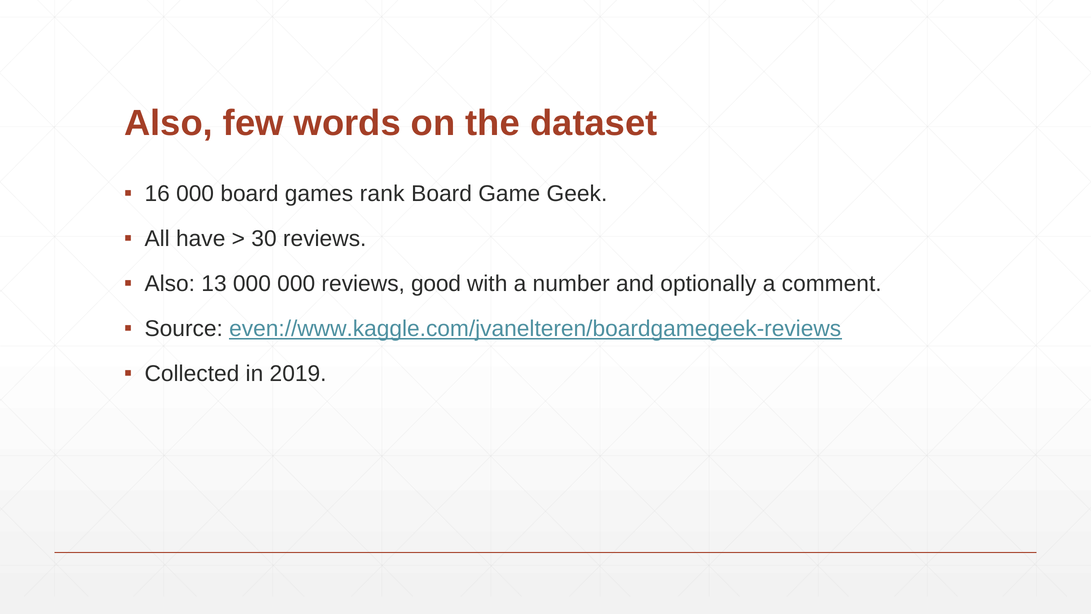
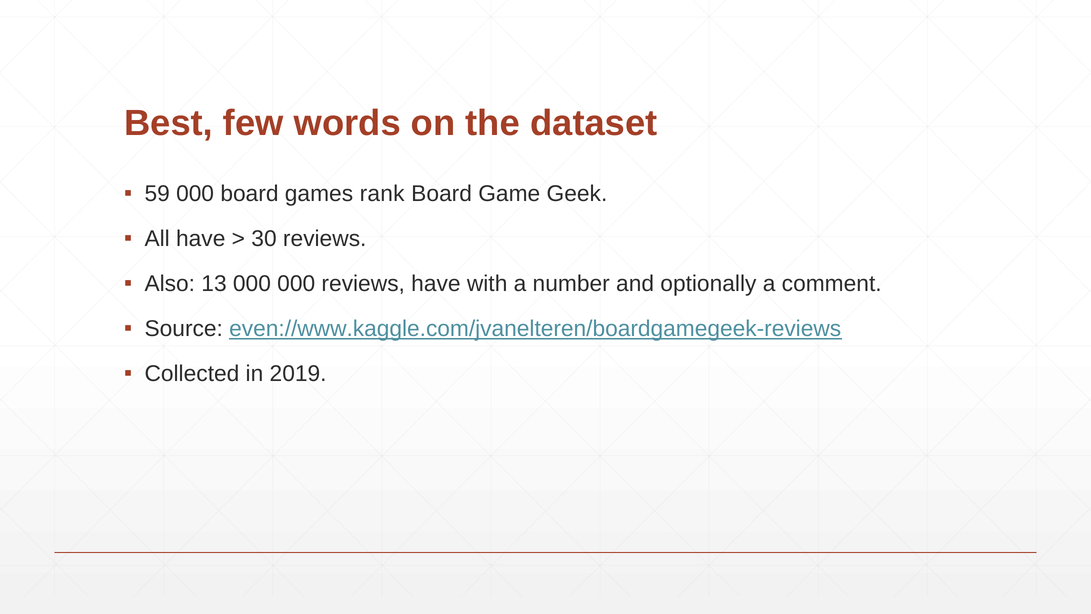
Also at (168, 123): Also -> Best
16: 16 -> 59
reviews good: good -> have
